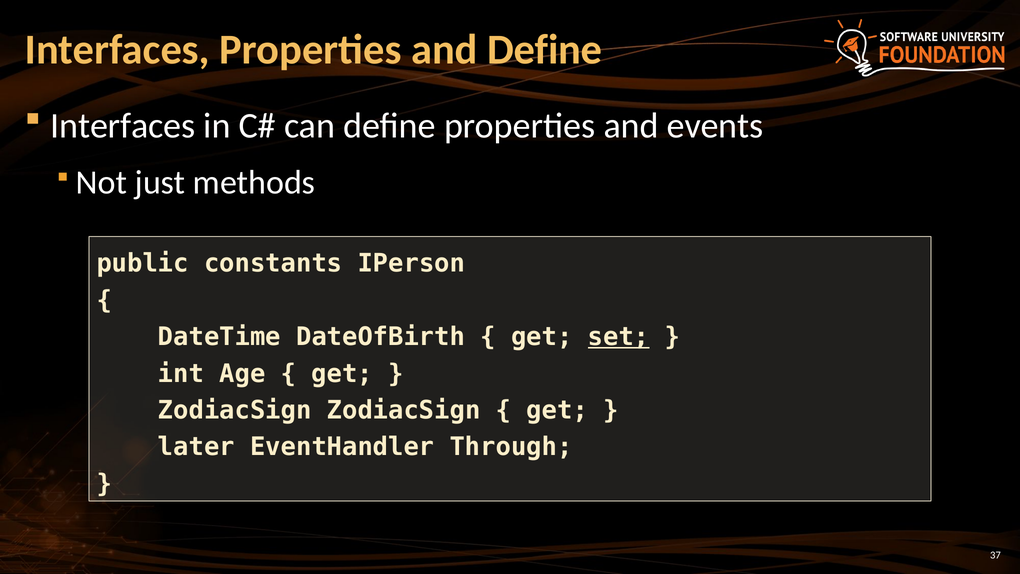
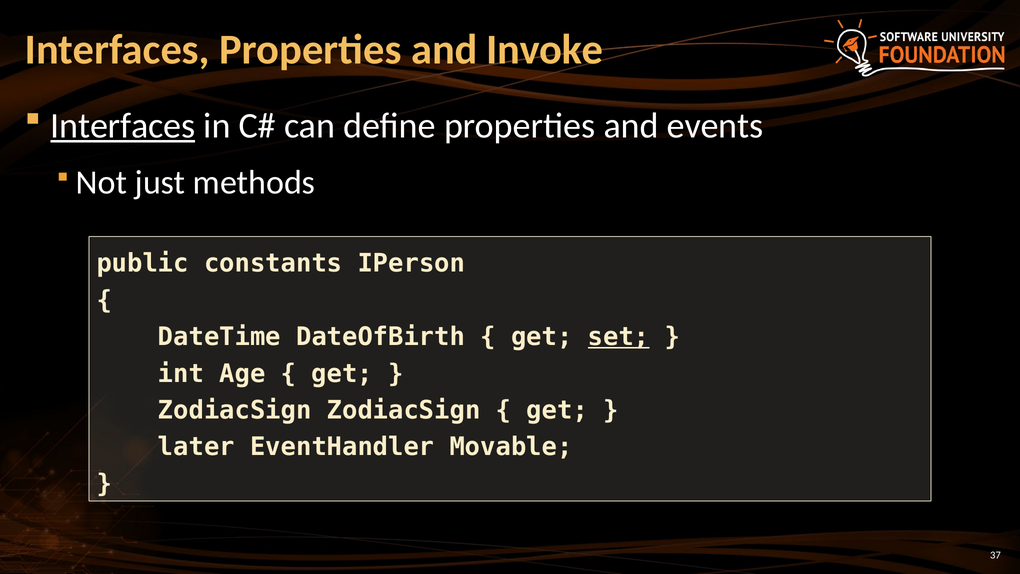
and Define: Define -> Invoke
Interfaces at (123, 126) underline: none -> present
Through: Through -> Movable
